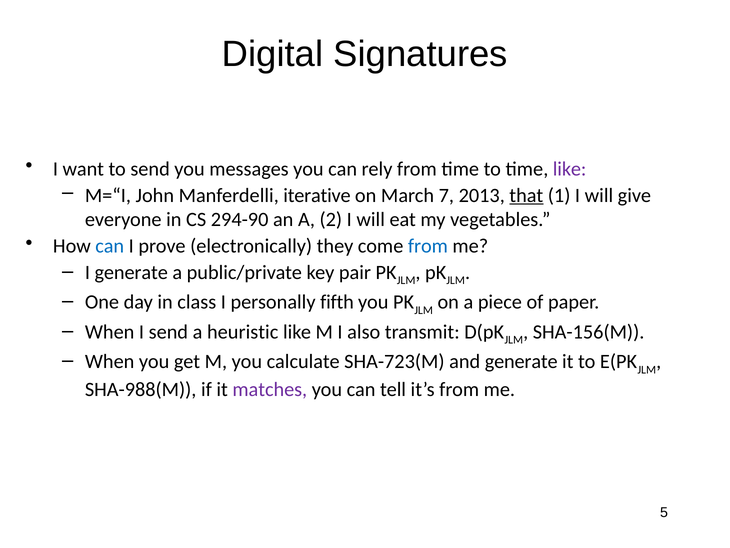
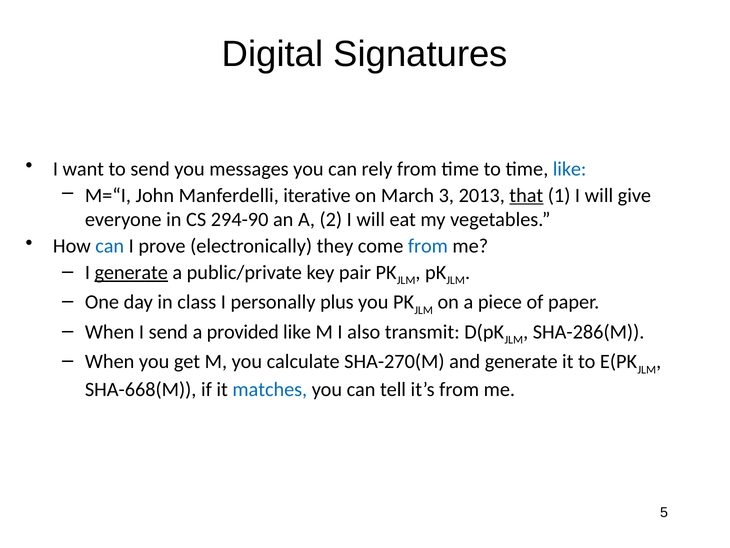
like at (570, 169) colour: purple -> blue
7: 7 -> 3
generate at (131, 272) underline: none -> present
fifth: fifth -> plus
heuristic: heuristic -> provided
SHA-156(M: SHA-156(M -> SHA-286(M
SHA-723(M: SHA-723(M -> SHA-270(M
SHA-988(M: SHA-988(M -> SHA-668(M
matches colour: purple -> blue
